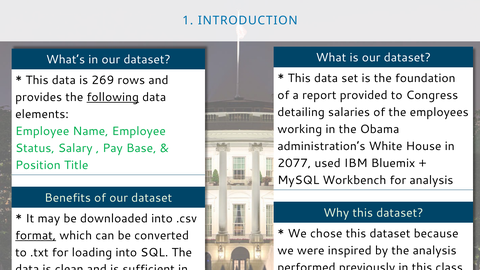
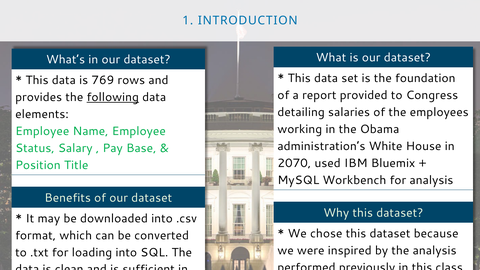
269: 269 -> 769
2077: 2077 -> 2070
format underline: present -> none
